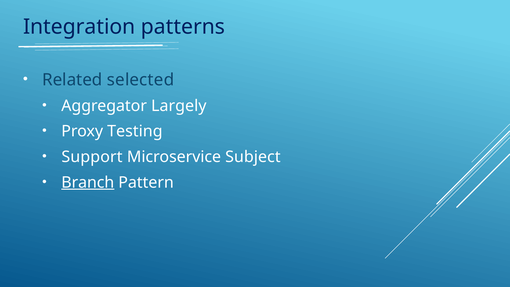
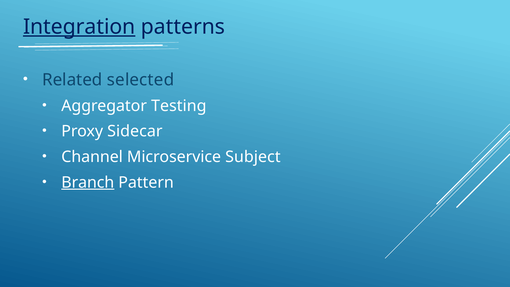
Integration underline: none -> present
Largely: Largely -> Testing
Testing: Testing -> Sidecar
Support: Support -> Channel
